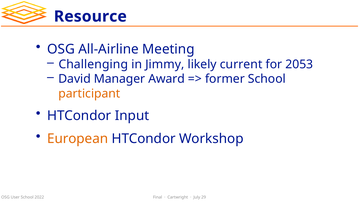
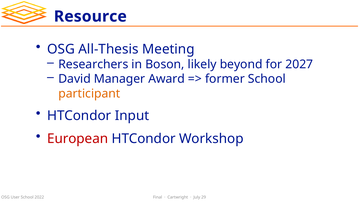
All-Airline: All-Airline -> All-Thesis
Challenging: Challenging -> Researchers
Jimmy: Jimmy -> Boson
current: current -> beyond
2053: 2053 -> 2027
European colour: orange -> red
